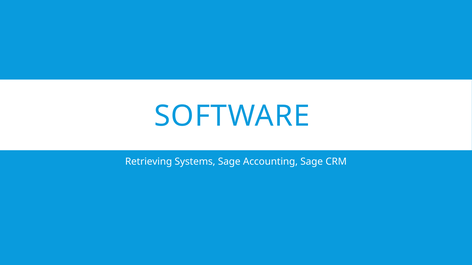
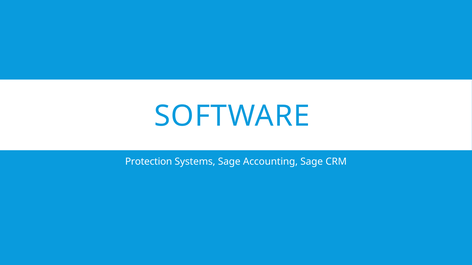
Retrieving: Retrieving -> Protection
